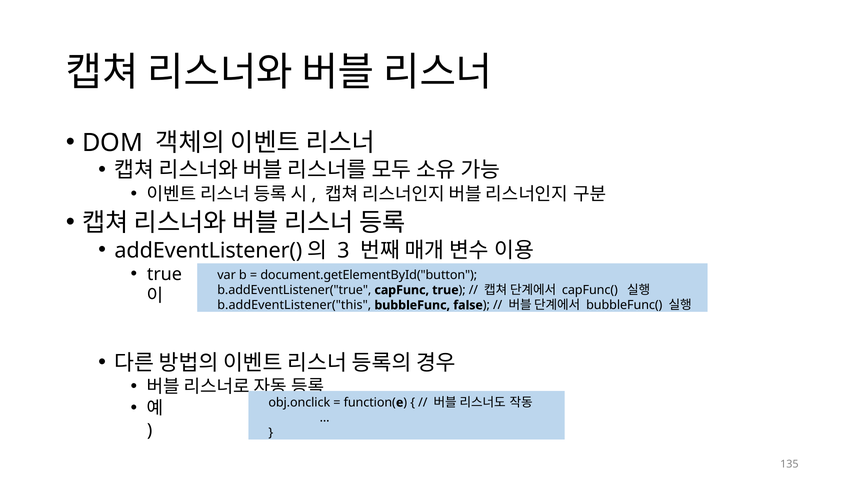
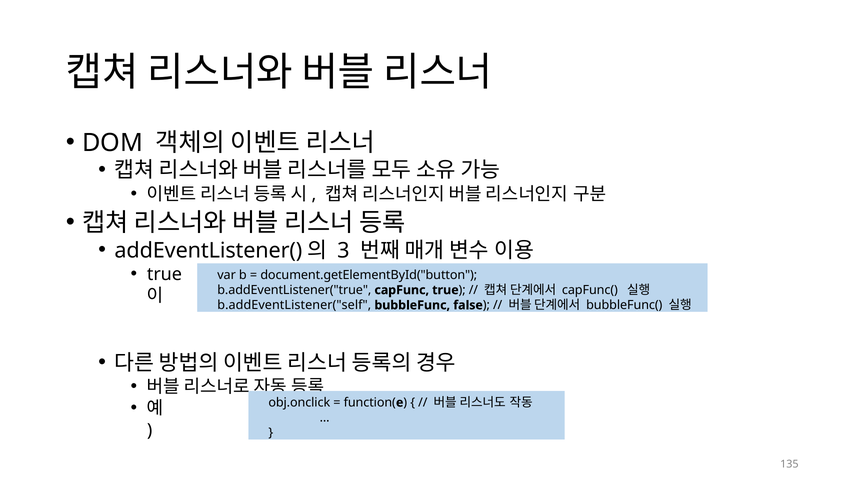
b.addEventListener("this: b.addEventListener("this -> b.addEventListener("self
